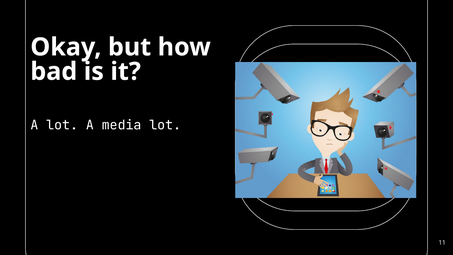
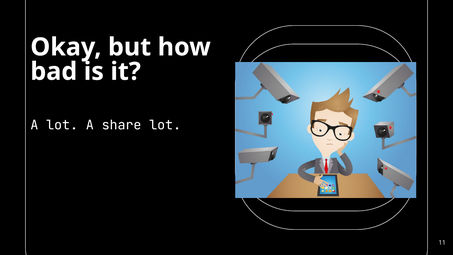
media: media -> share
